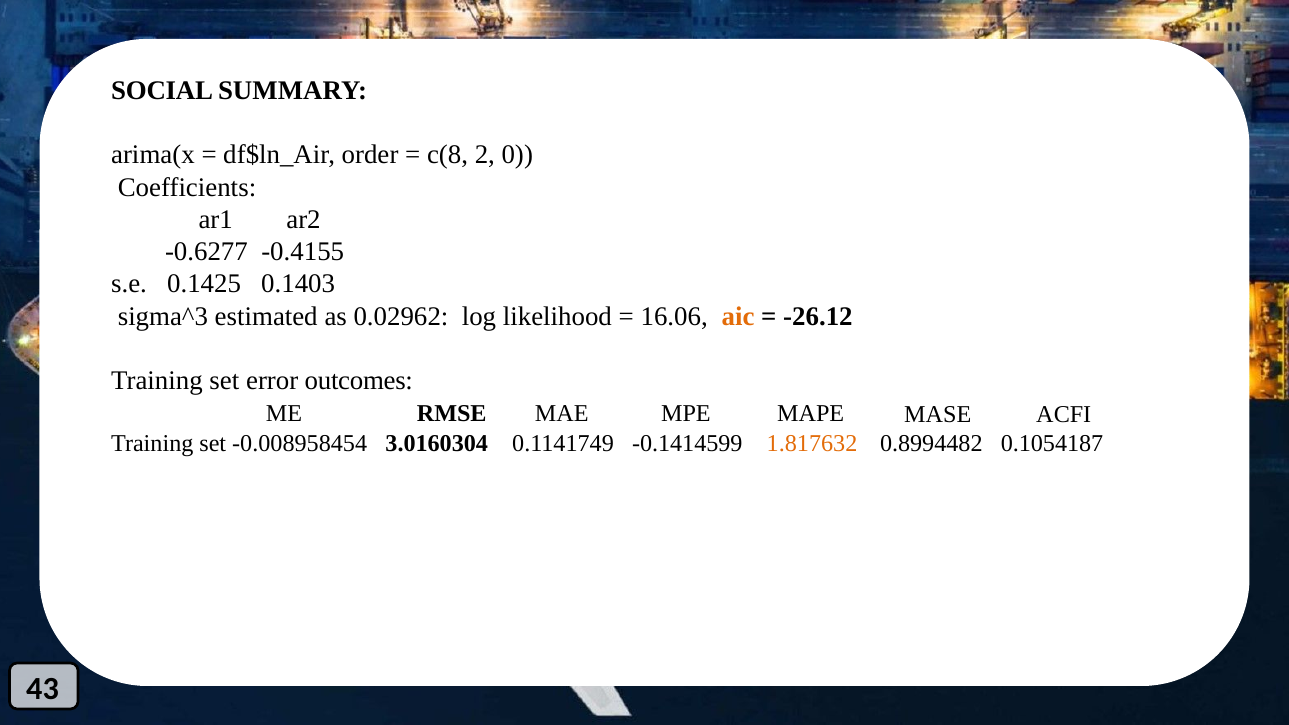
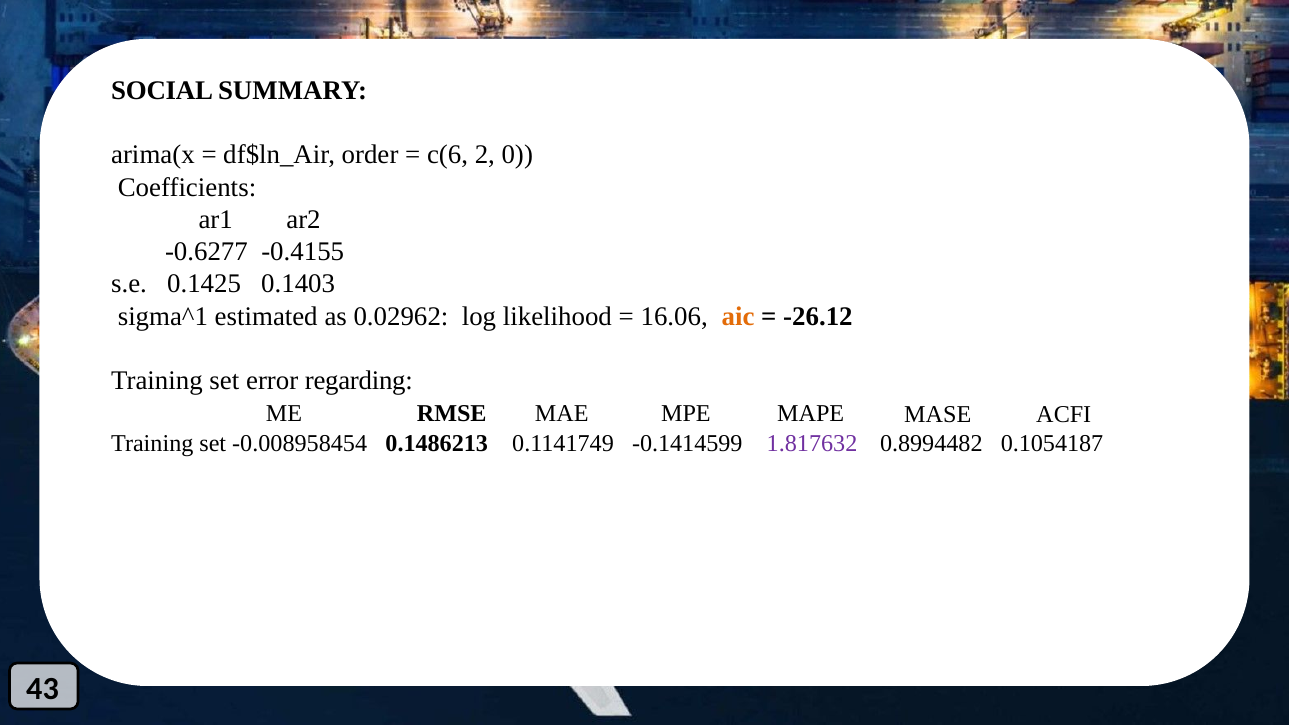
c(8: c(8 -> c(6
sigma^3: sigma^3 -> sigma^1
outcomes: outcomes -> regarding
3.0160304: 3.0160304 -> 0.1486213
1.817632 colour: orange -> purple
